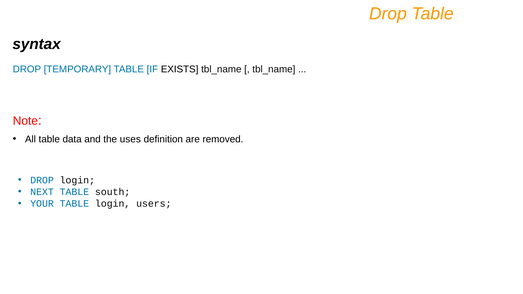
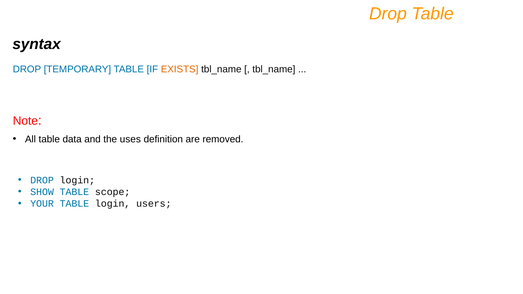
EXISTS colour: black -> orange
NEXT: NEXT -> SHOW
south: south -> scope
